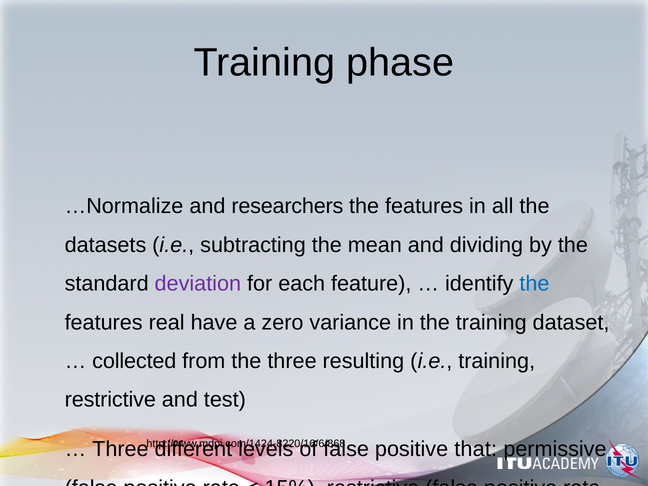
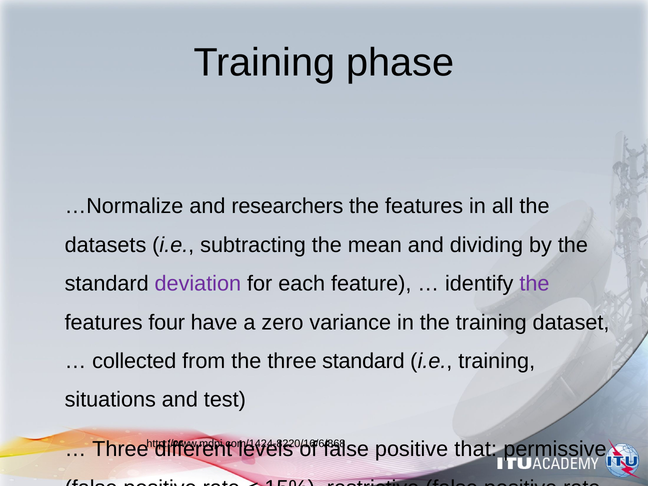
the at (534, 284) colour: blue -> purple
real: real -> four
three resulting: resulting -> standard
restrictive at (110, 400): restrictive -> situations
